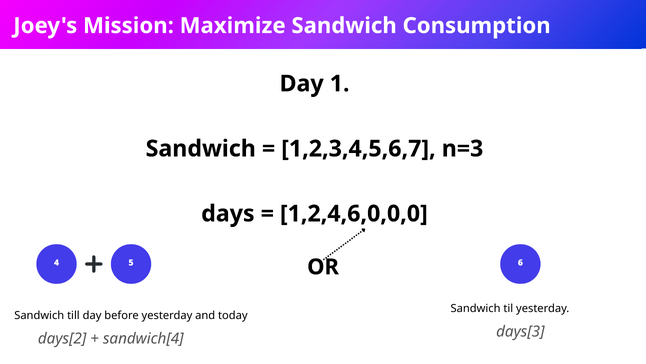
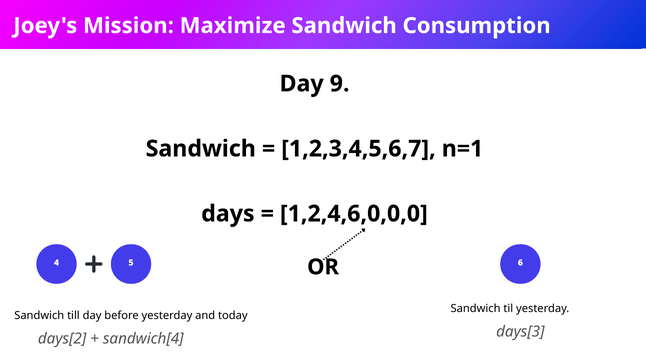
1: 1 -> 9
n=3: n=3 -> n=1
